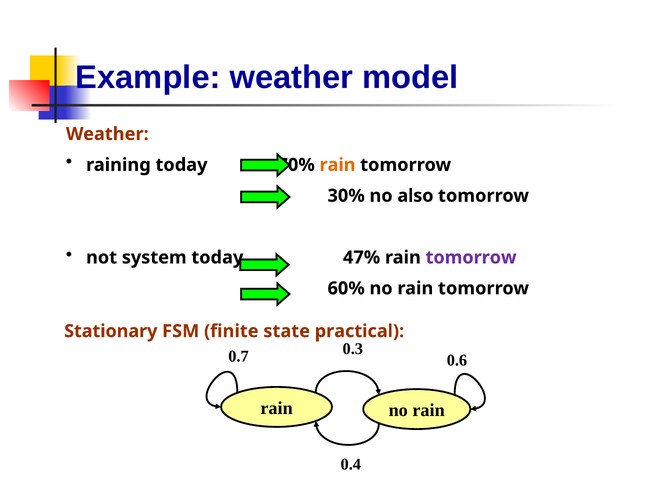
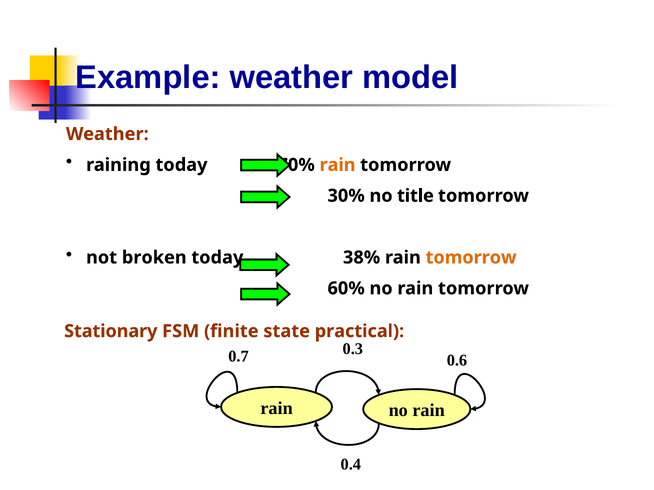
also: also -> title
system: system -> broken
47%: 47% -> 38%
tomorrow at (471, 258) colour: purple -> orange
